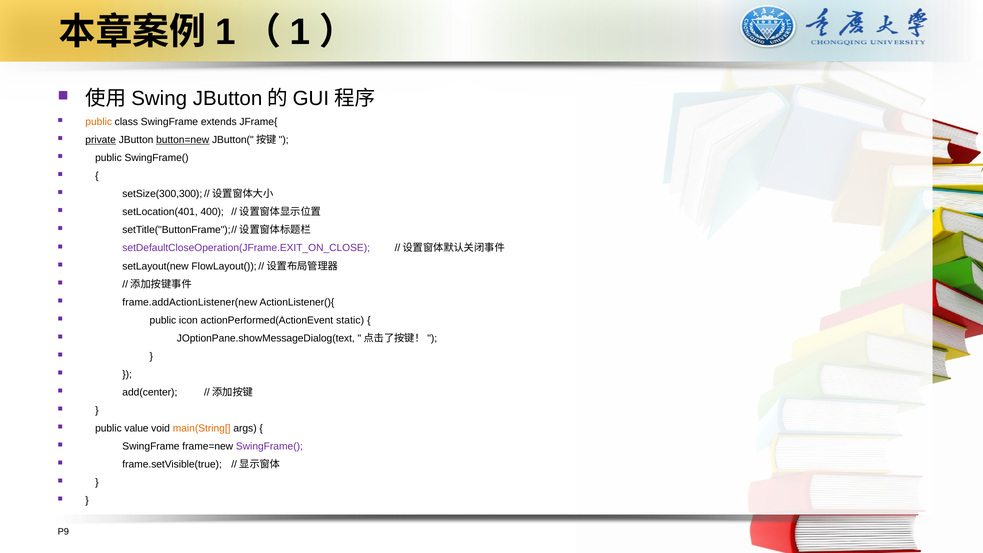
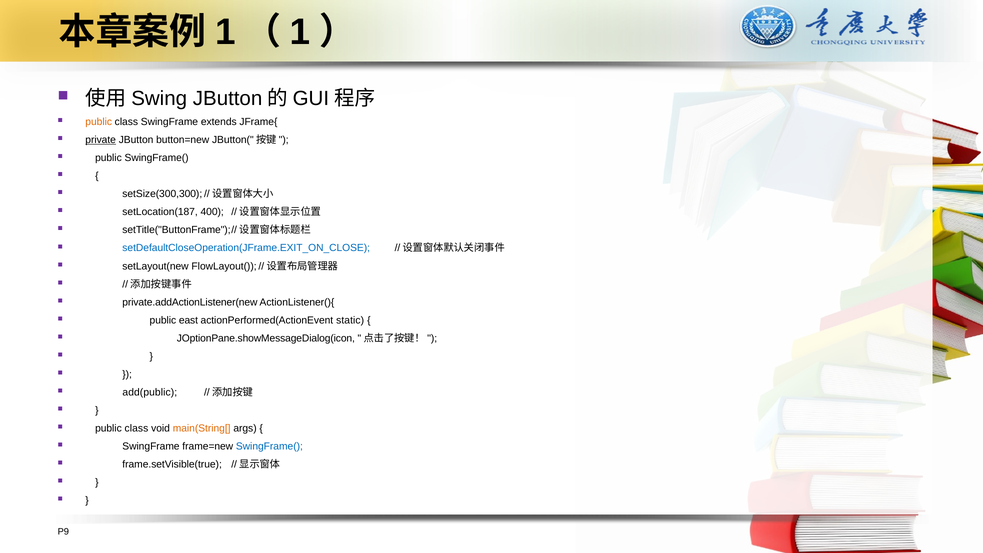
button=new underline: present -> none
setLocation(401: setLocation(401 -> setLocation(187
setDefaultCloseOperation(JFrame.EXIT_ON_CLOSE colour: purple -> blue
frame.addActionListener(new: frame.addActionListener(new -> private.addActionListener(new
icon: icon -> east
JOptionPane.showMessageDialog(text: JOptionPane.showMessageDialog(text -> JOptionPane.showMessageDialog(icon
add(center: add(center -> add(public
value at (137, 428): value -> class
SwingFrame( at (269, 446) colour: purple -> blue
